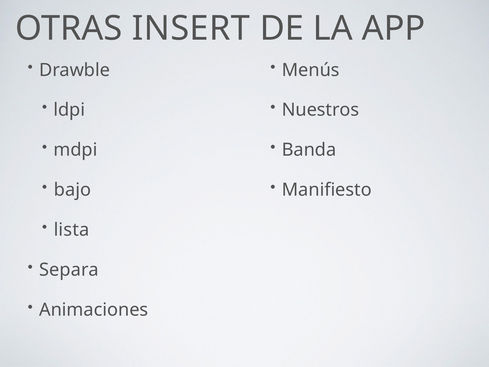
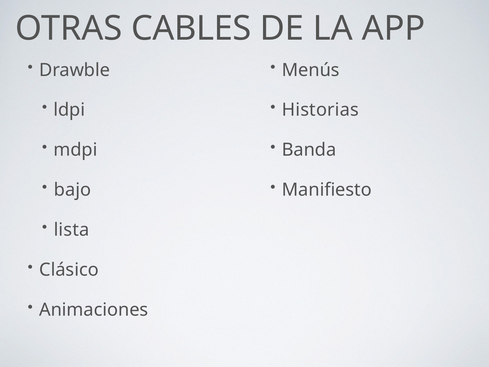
INSERT: INSERT -> CABLES
Nuestros: Nuestros -> Historias
Separa: Separa -> Clásico
